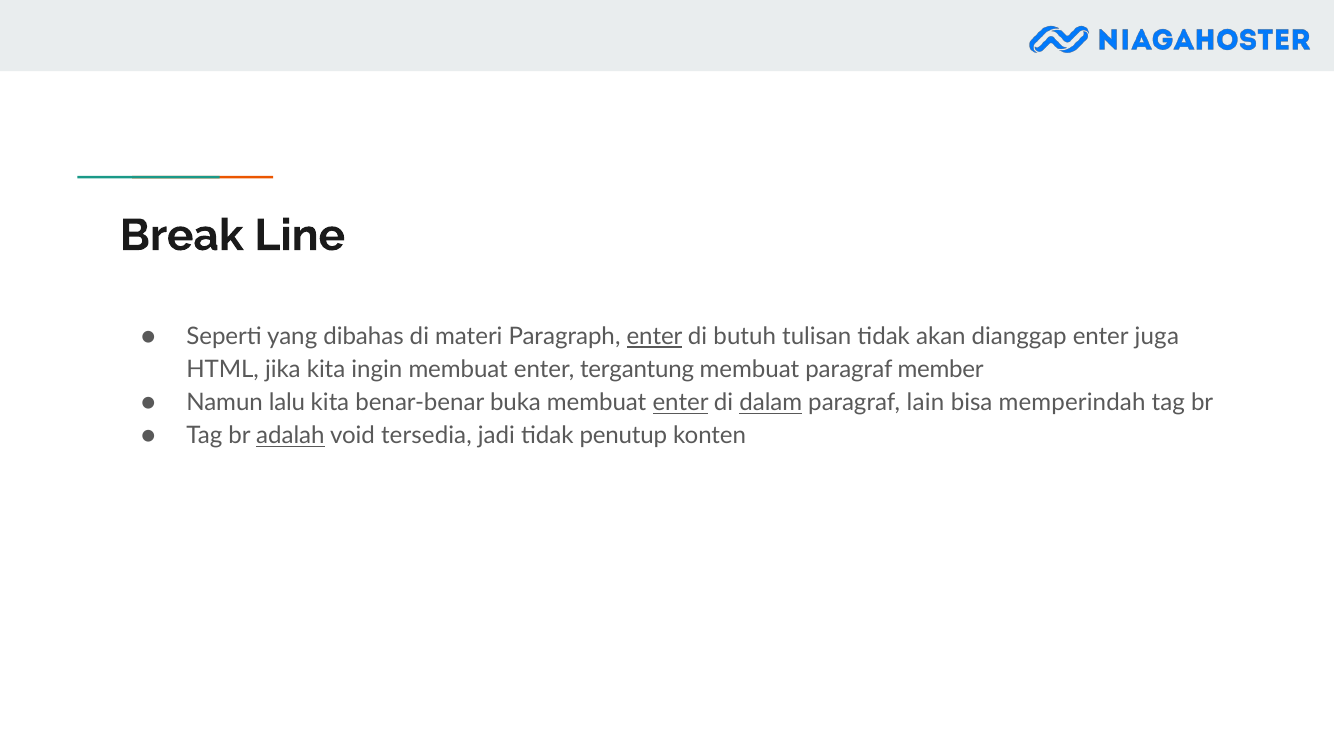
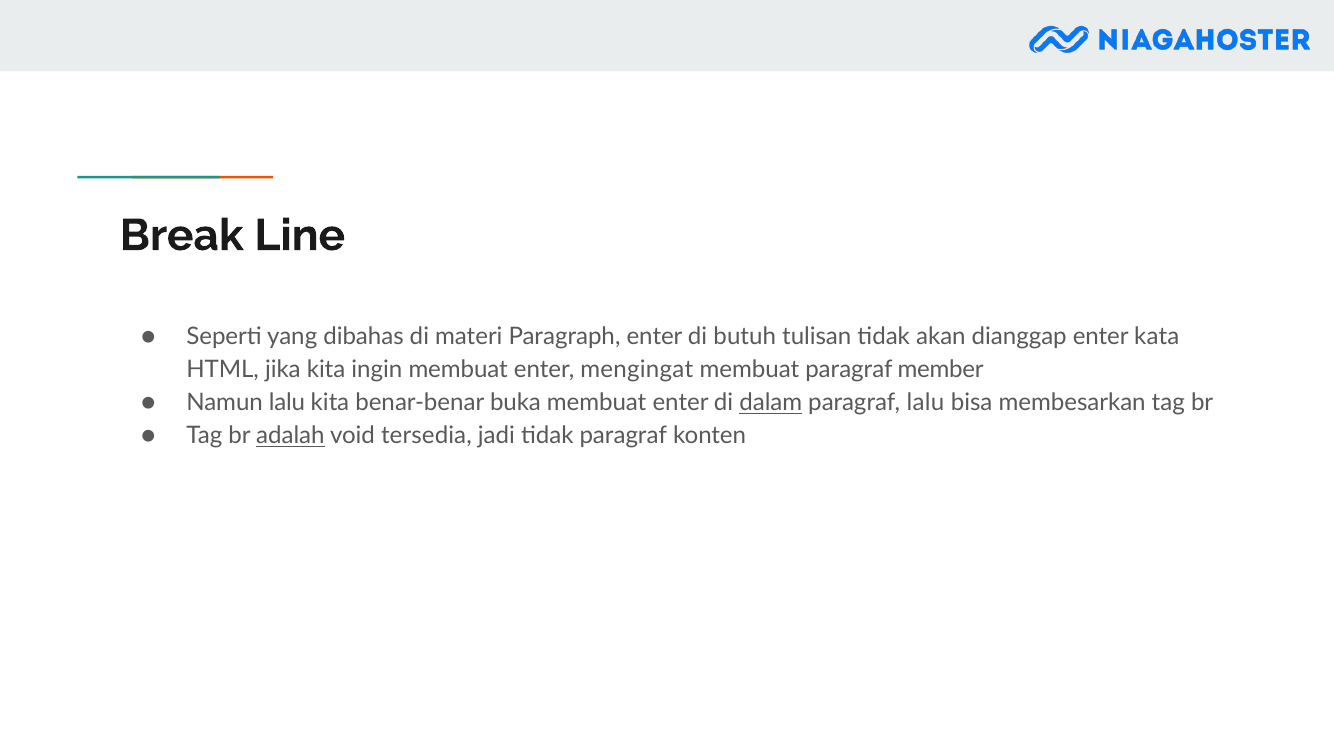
enter at (655, 337) underline: present -> none
juga: juga -> kata
tergantung: tergantung -> mengingat
enter at (681, 403) underline: present -> none
paragraf lain: lain -> lalu
memperindah: memperindah -> membesarkan
tidak penutup: penutup -> paragraf
